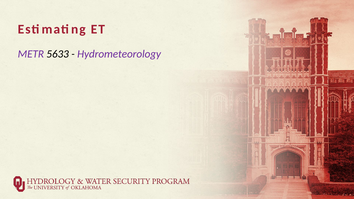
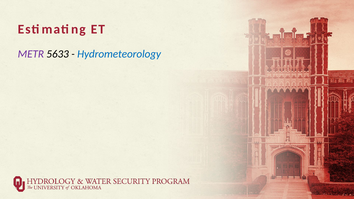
Hydrometeorology colour: purple -> blue
